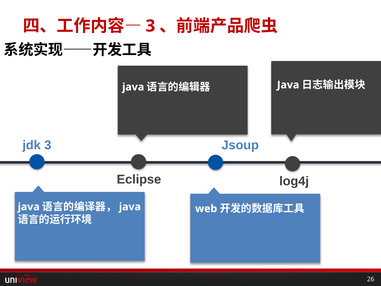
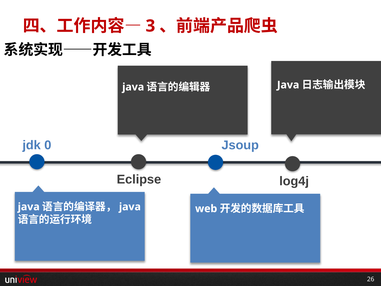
jdk 3: 3 -> 0
